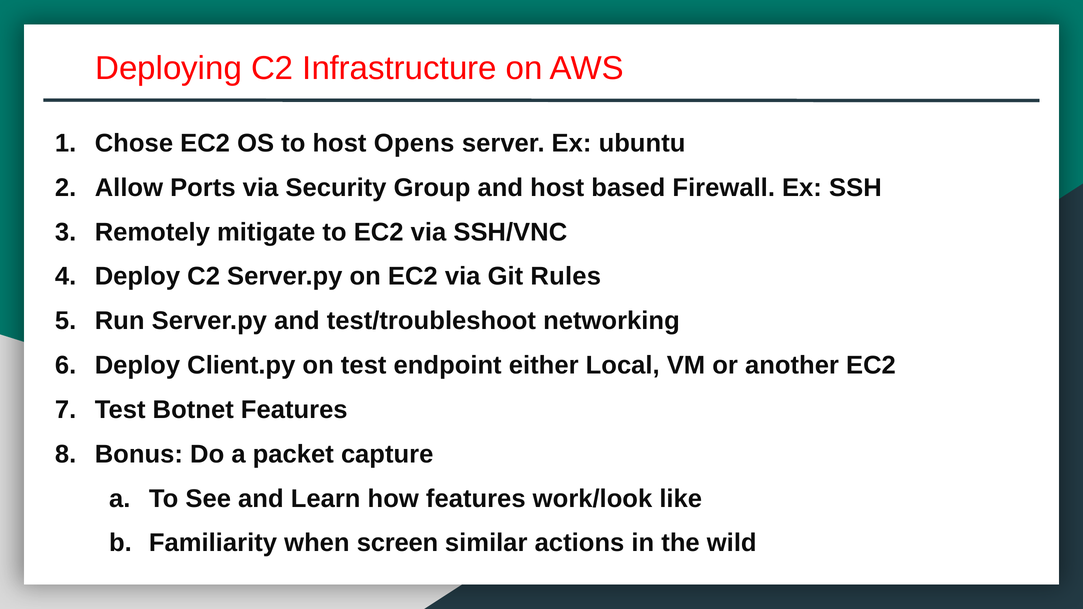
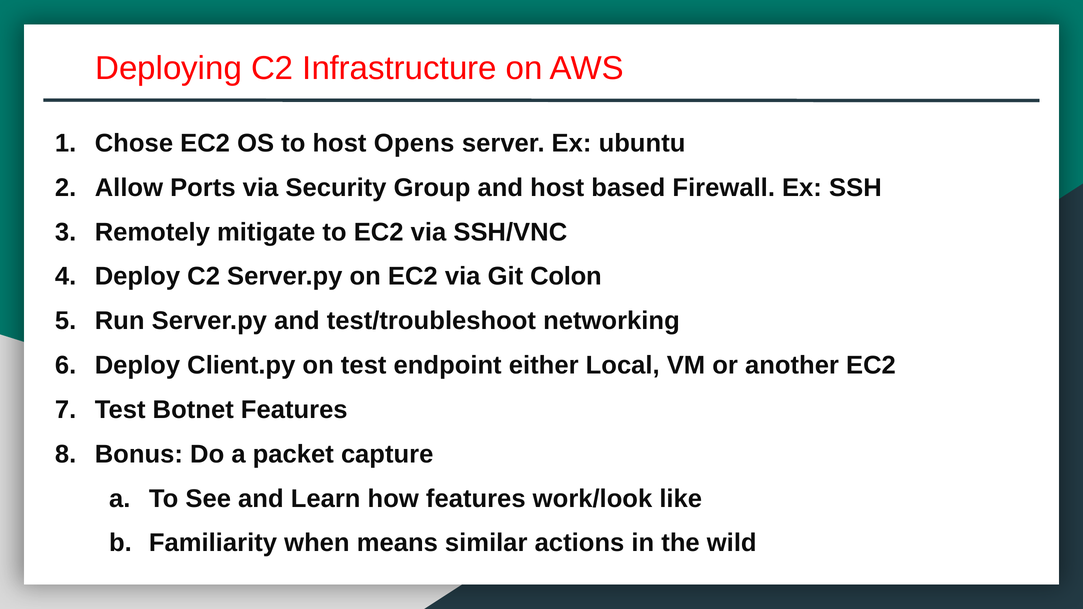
Rules: Rules -> Colon
screen: screen -> means
